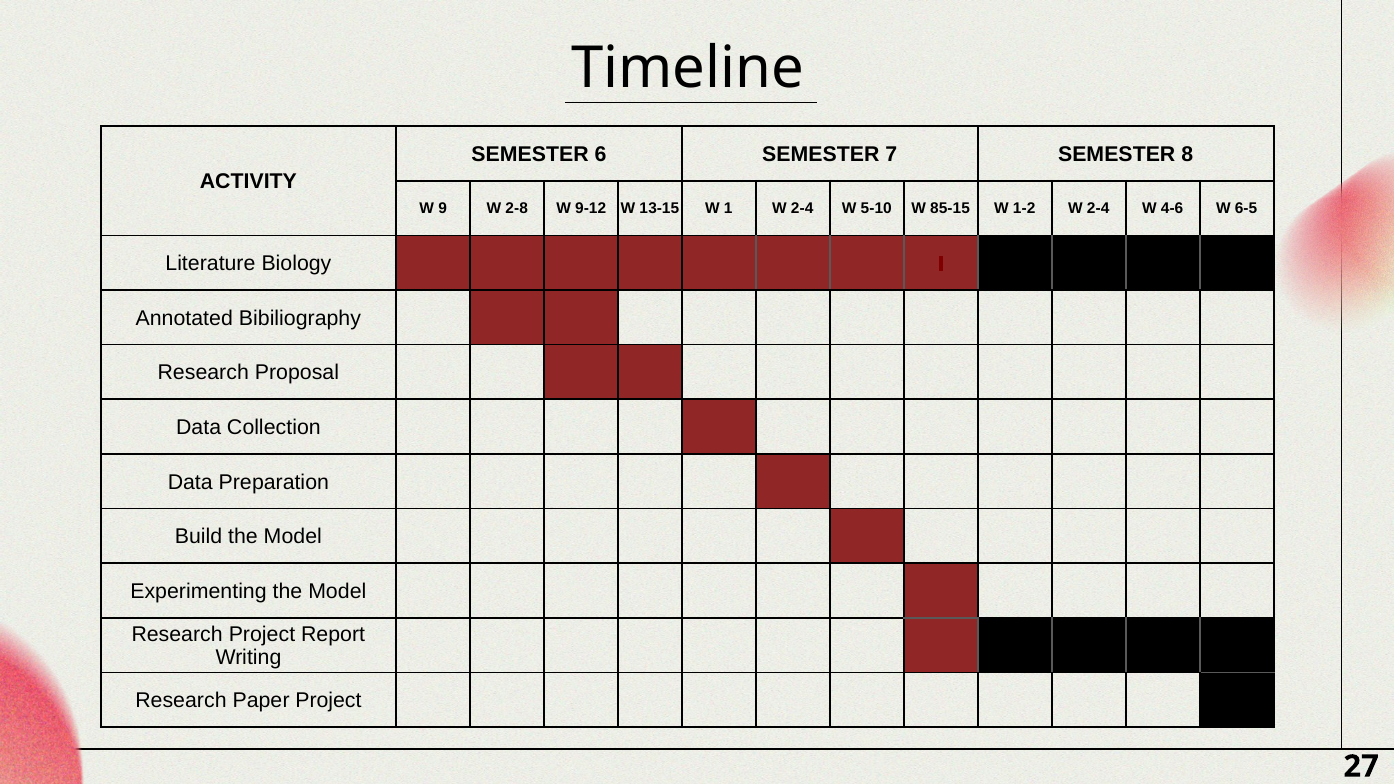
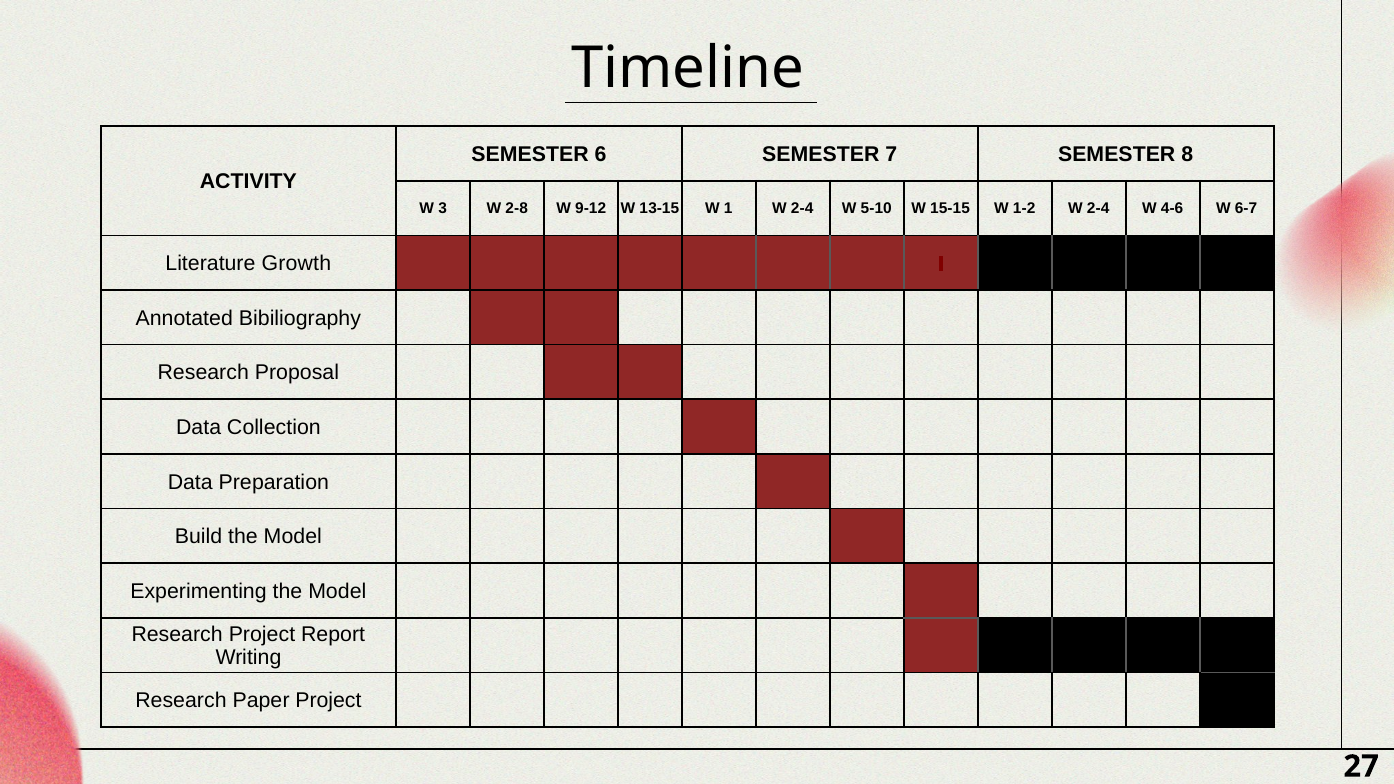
9: 9 -> 3
85-15: 85-15 -> 15-15
6-5: 6-5 -> 6-7
Biology: Biology -> Growth
